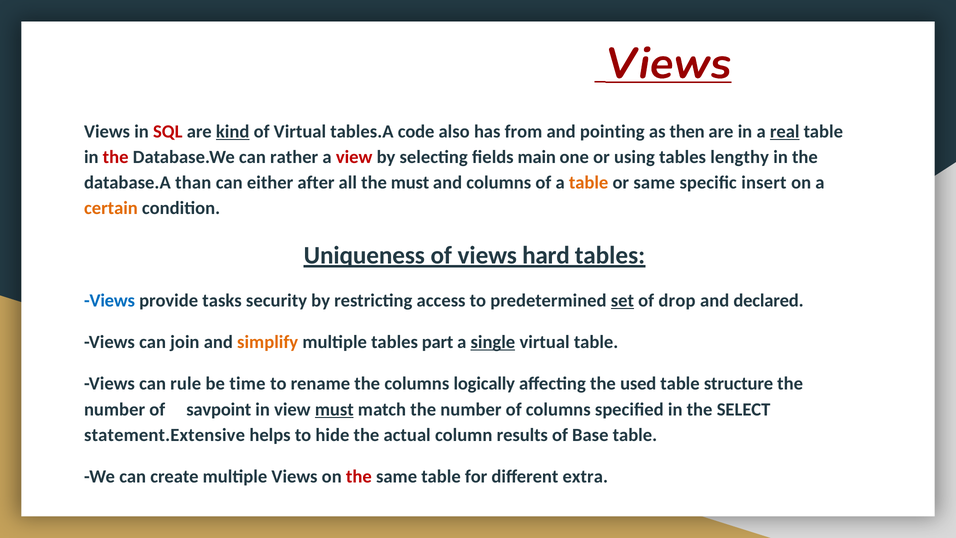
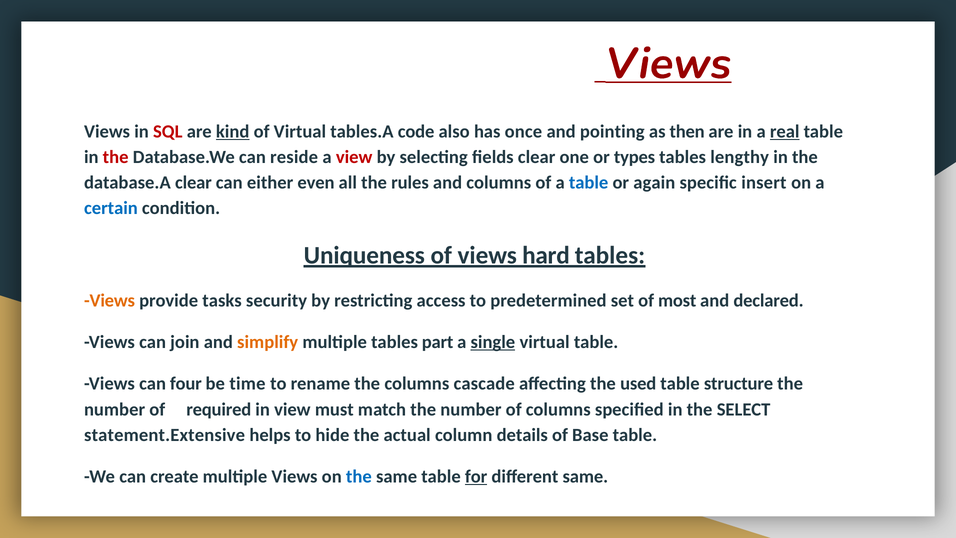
from: from -> once
rather: rather -> reside
fields main: main -> clear
using: using -> types
database.A than: than -> clear
after: after -> even
the must: must -> rules
table at (589, 183) colour: orange -> blue
or same: same -> again
certain colour: orange -> blue
Views at (110, 300) colour: blue -> orange
set underline: present -> none
drop: drop -> most
rule: rule -> four
logically: logically -> cascade
savpoint: savpoint -> required
must at (334, 409) underline: present -> none
results: results -> details
the at (359, 476) colour: red -> blue
for underline: none -> present
different extra: extra -> same
